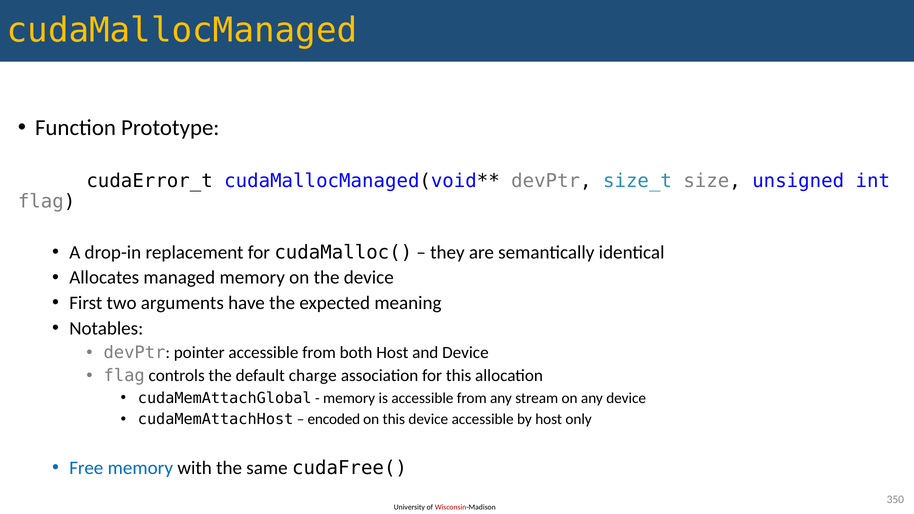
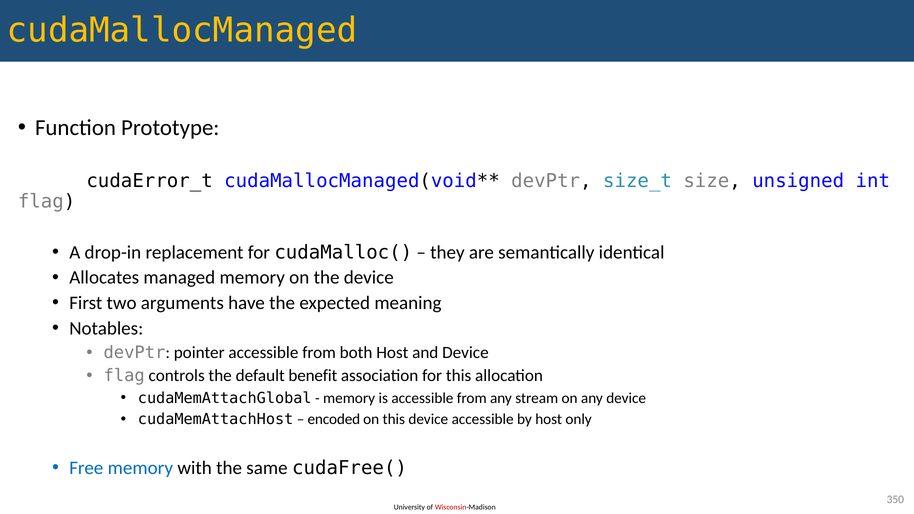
charge: charge -> benefit
